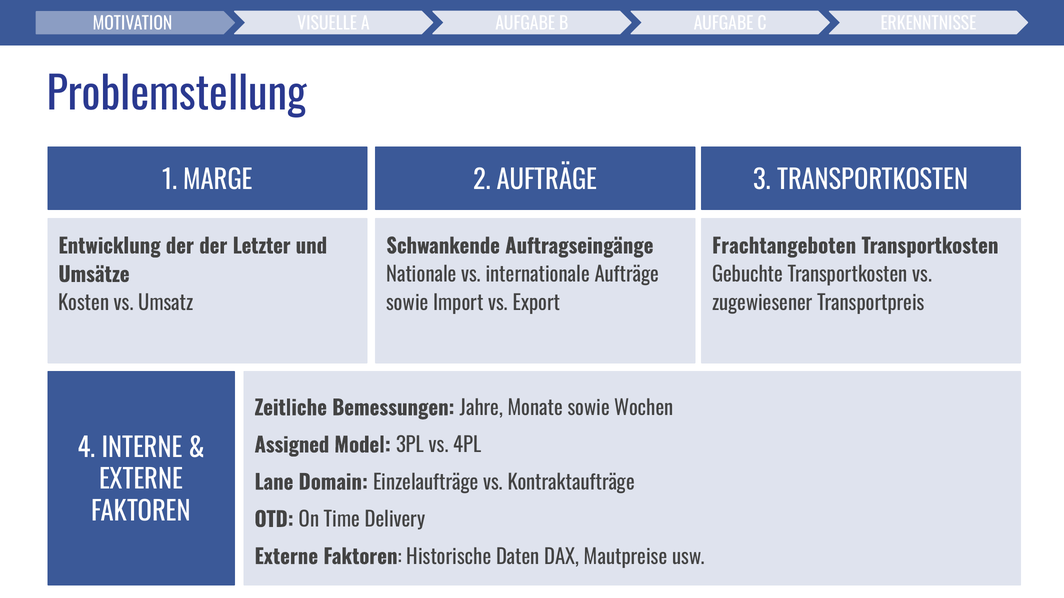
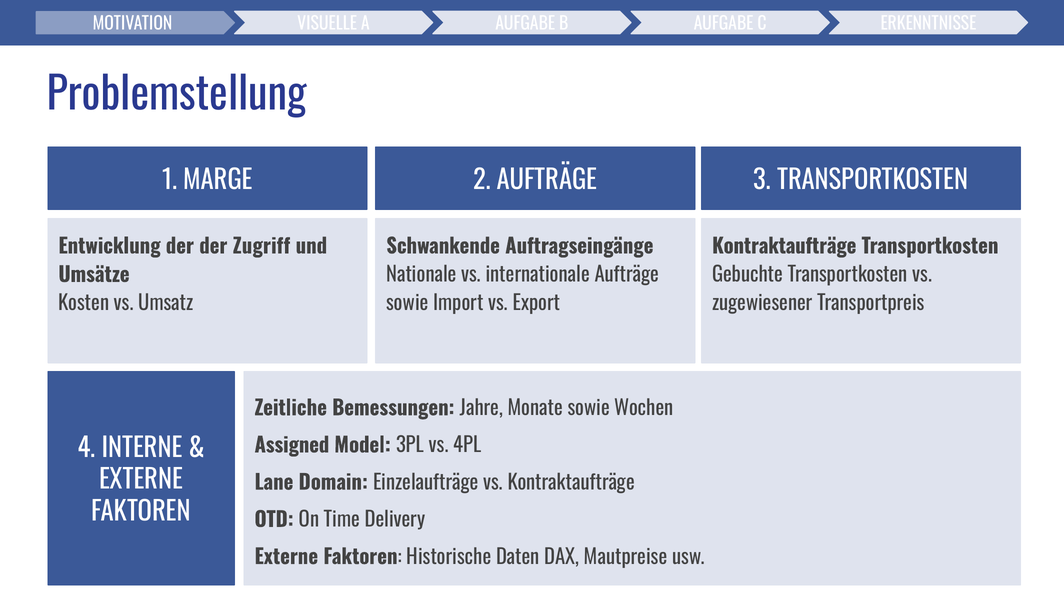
Letzter: Letzter -> Zugriff
Frachtangeboten at (784, 247): Frachtangeboten -> Kontraktaufträge
